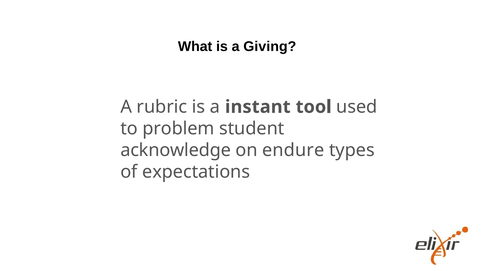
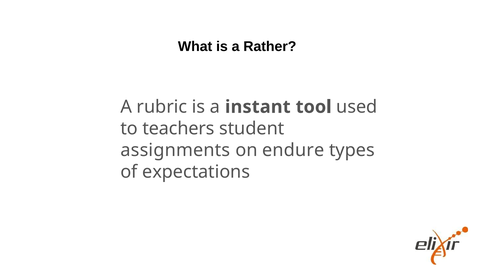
Giving: Giving -> Rather
problem: problem -> teachers
acknowledge: acknowledge -> assignments
